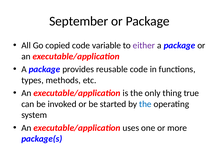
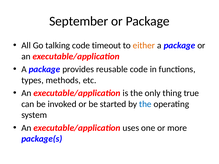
copied: copied -> talking
variable: variable -> timeout
either colour: purple -> orange
